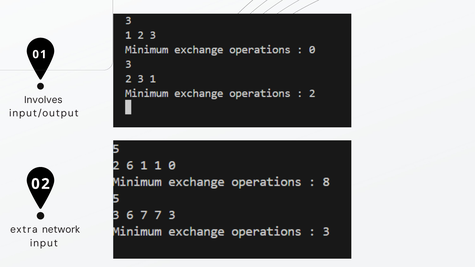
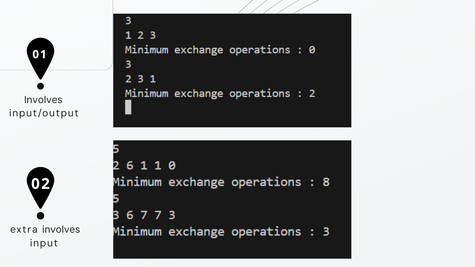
extra network: network -> involves
